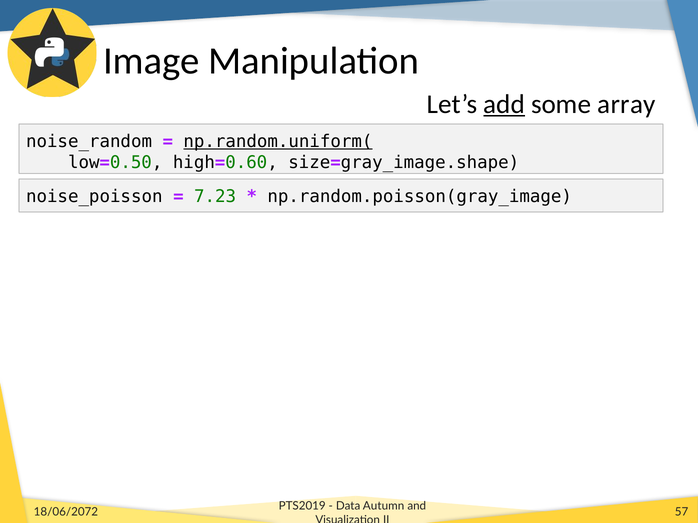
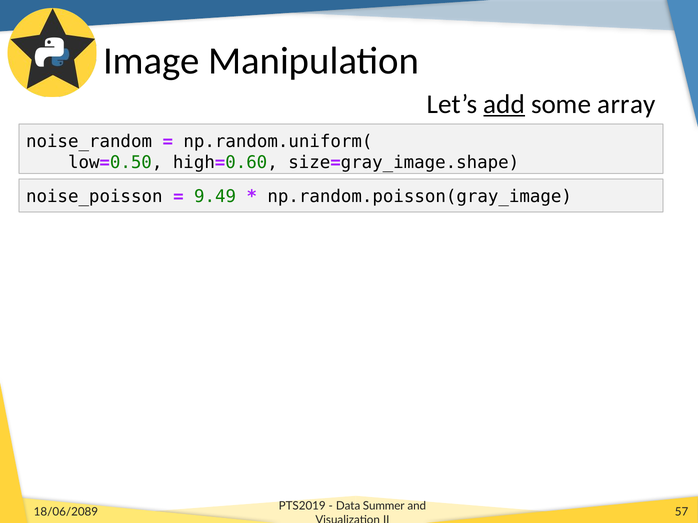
np.random.uniform( underline: present -> none
7.23: 7.23 -> 9.49
Autumn: Autumn -> Summer
18/06/2072: 18/06/2072 -> 18/06/2089
